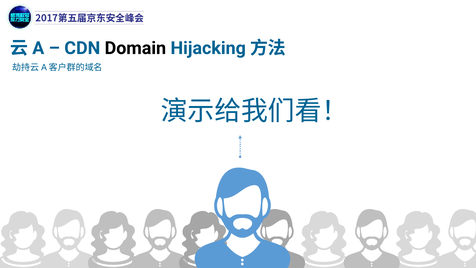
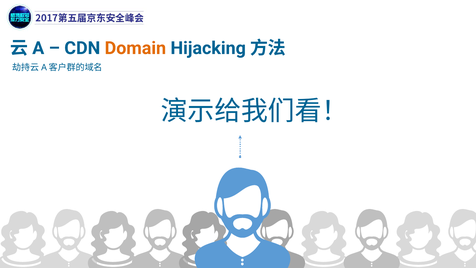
Domain colour: black -> orange
